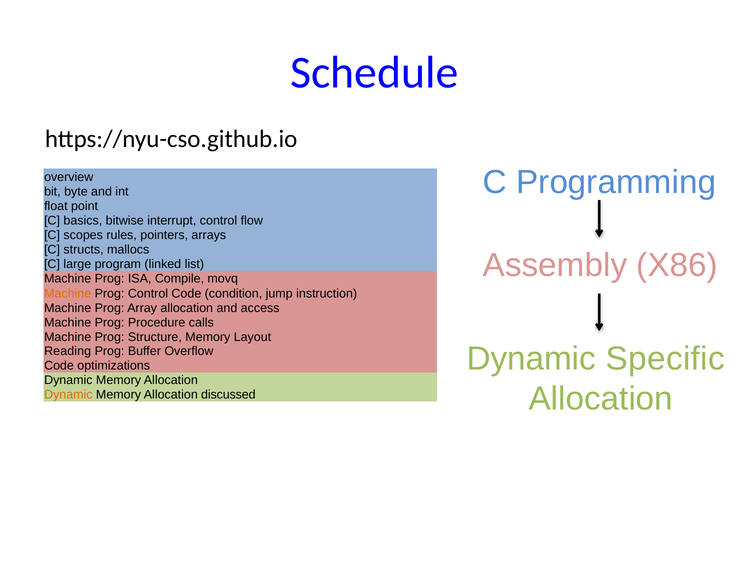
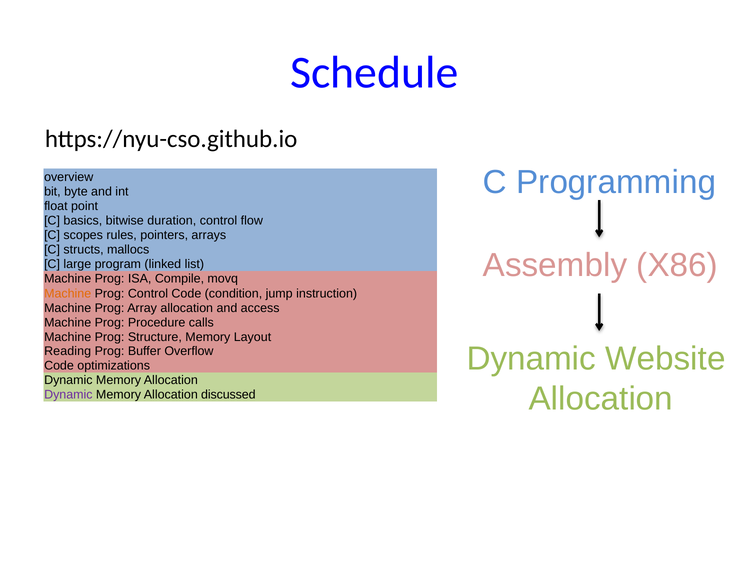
interrupt: interrupt -> duration
Specific: Specific -> Website
Dynamic at (68, 395) colour: orange -> purple
